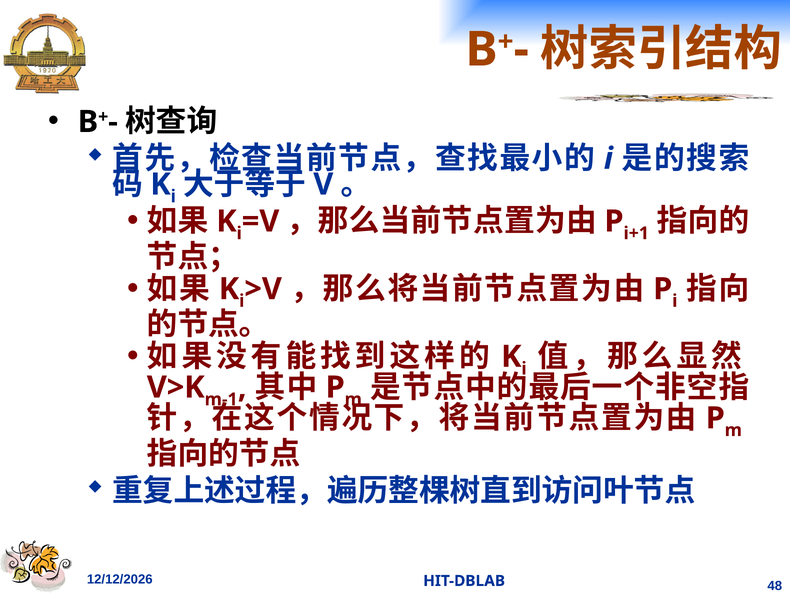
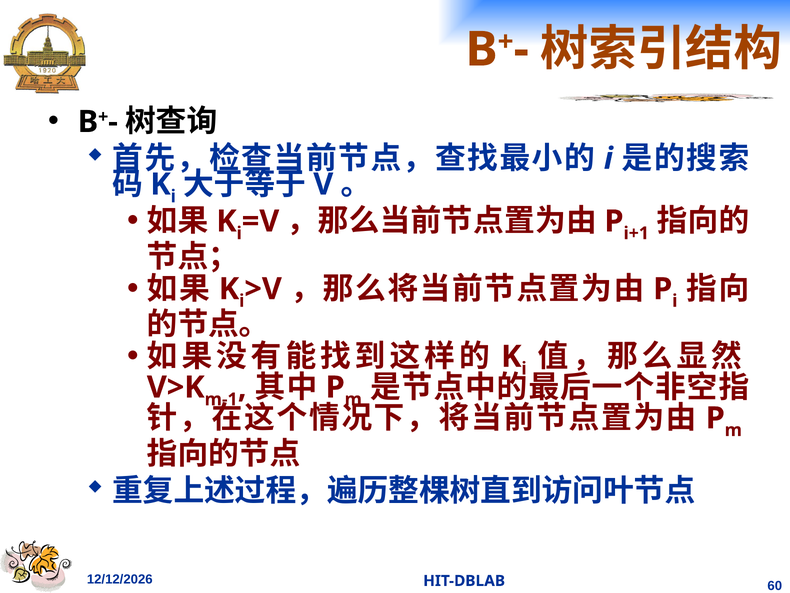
48: 48 -> 60
